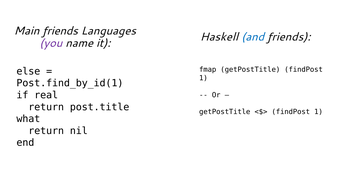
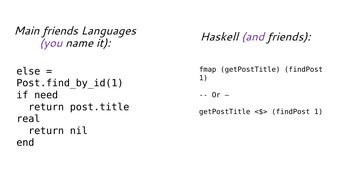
and colour: blue -> purple
real: real -> need
what: what -> real
